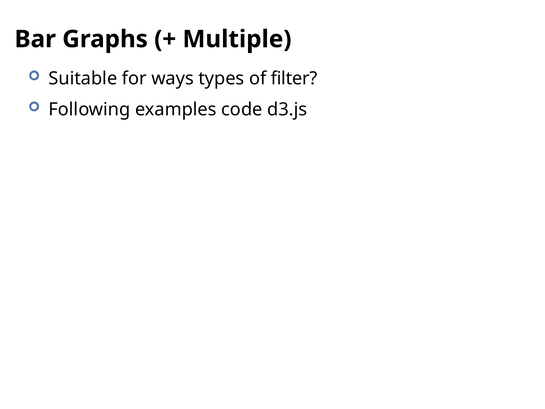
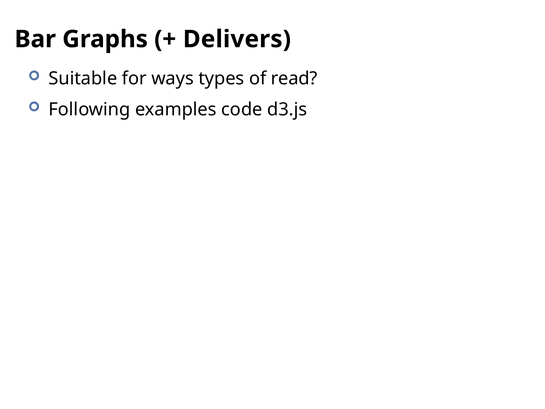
Multiple: Multiple -> Delivers
filter: filter -> read
